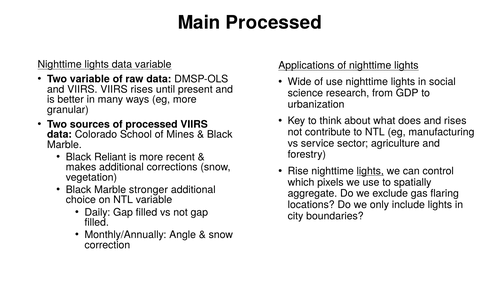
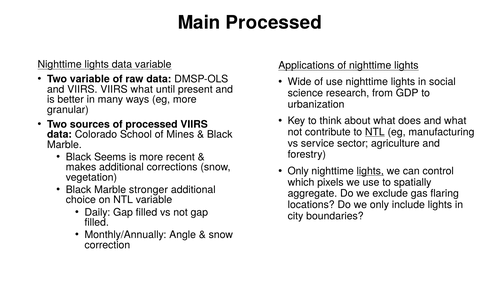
VIIRS rises: rises -> what
and rises: rises -> what
NTL at (375, 132) underline: none -> present
Reliant: Reliant -> Seems
Rise at (298, 171): Rise -> Only
